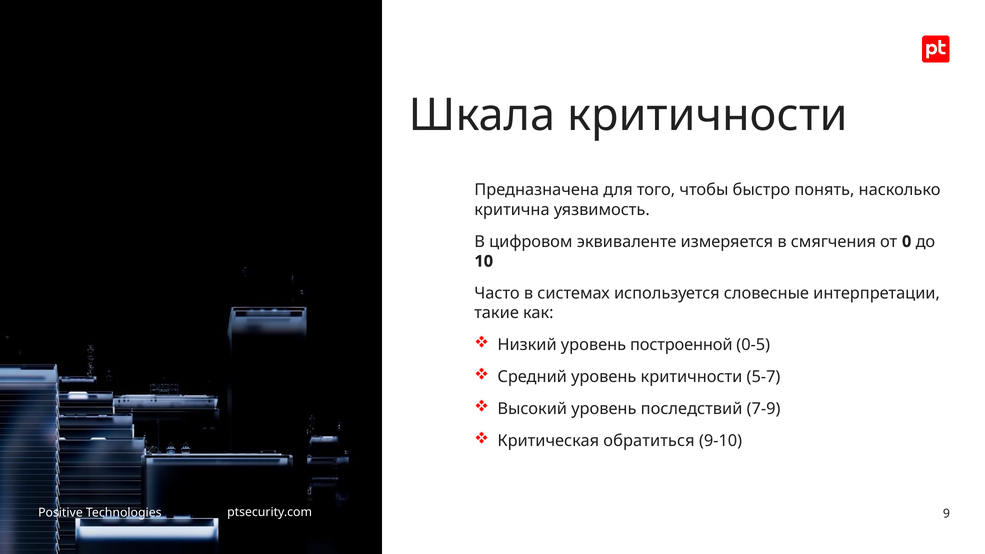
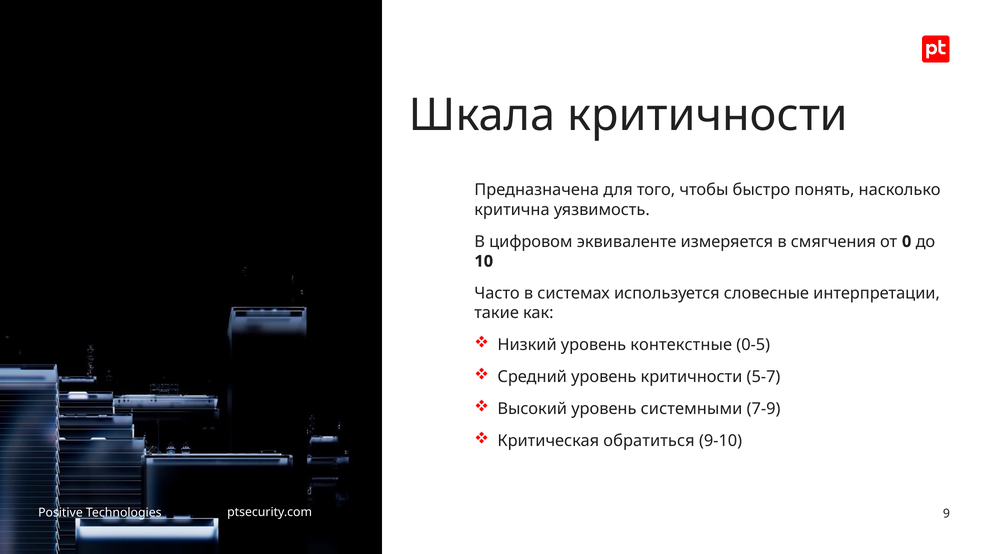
построенной: построенной -> контекстные
последствий: последствий -> системными
